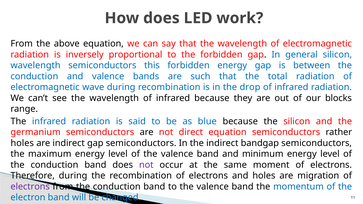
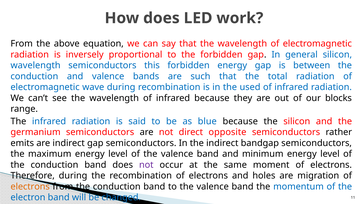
drop: drop -> used
direct equation: equation -> opposite
holes at (22, 143): holes -> emits
electrons at (30, 187) colour: purple -> orange
